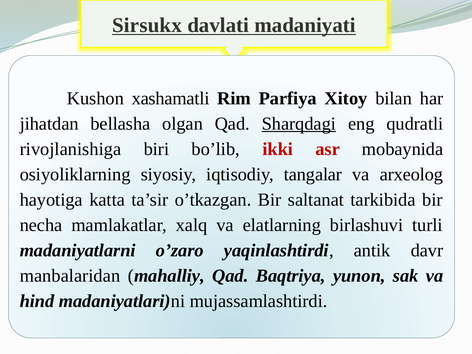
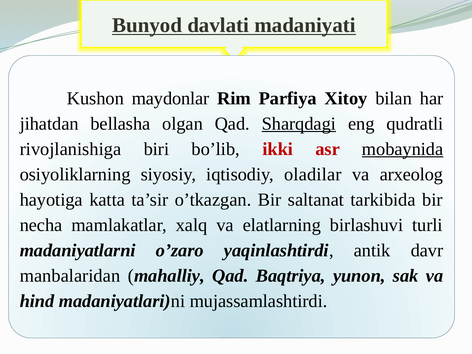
Sirsukx: Sirsukx -> Bunyod
xashamatli: xashamatli -> maydonlar
mobaynida underline: none -> present
tangalar: tangalar -> oladilar
